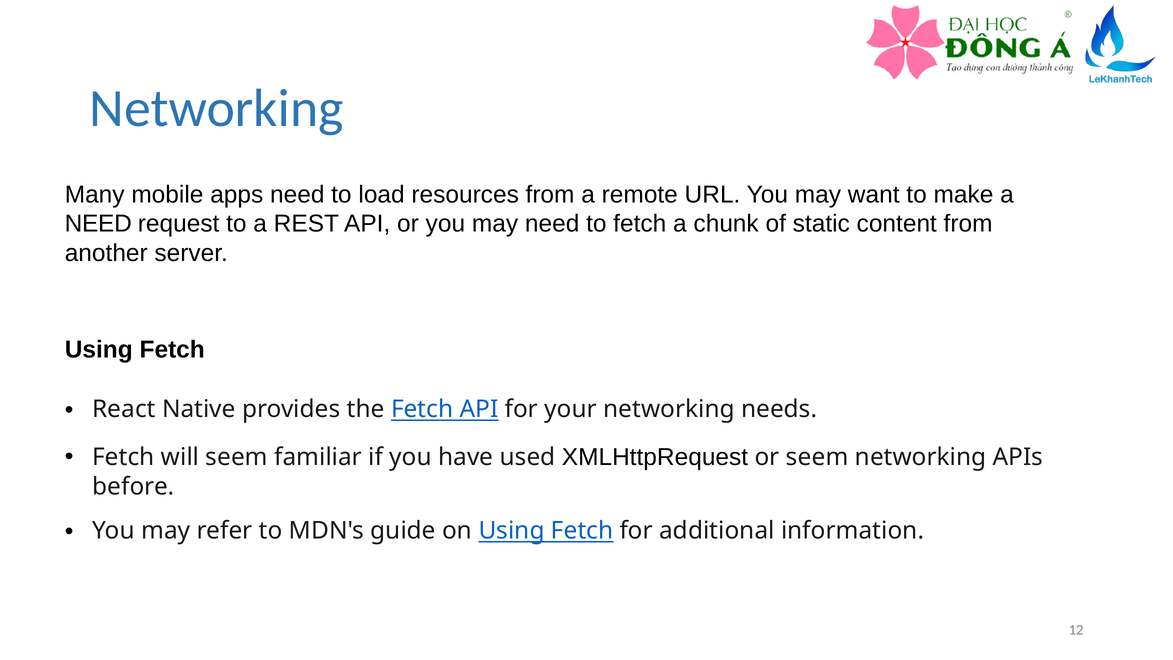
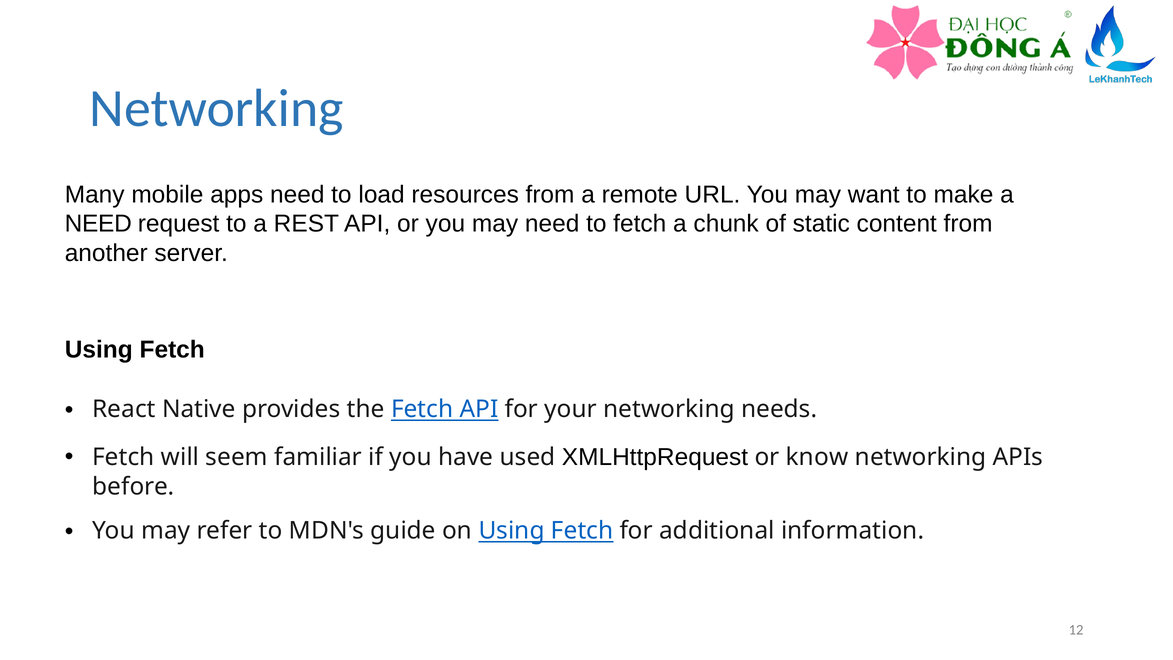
or seem: seem -> know
